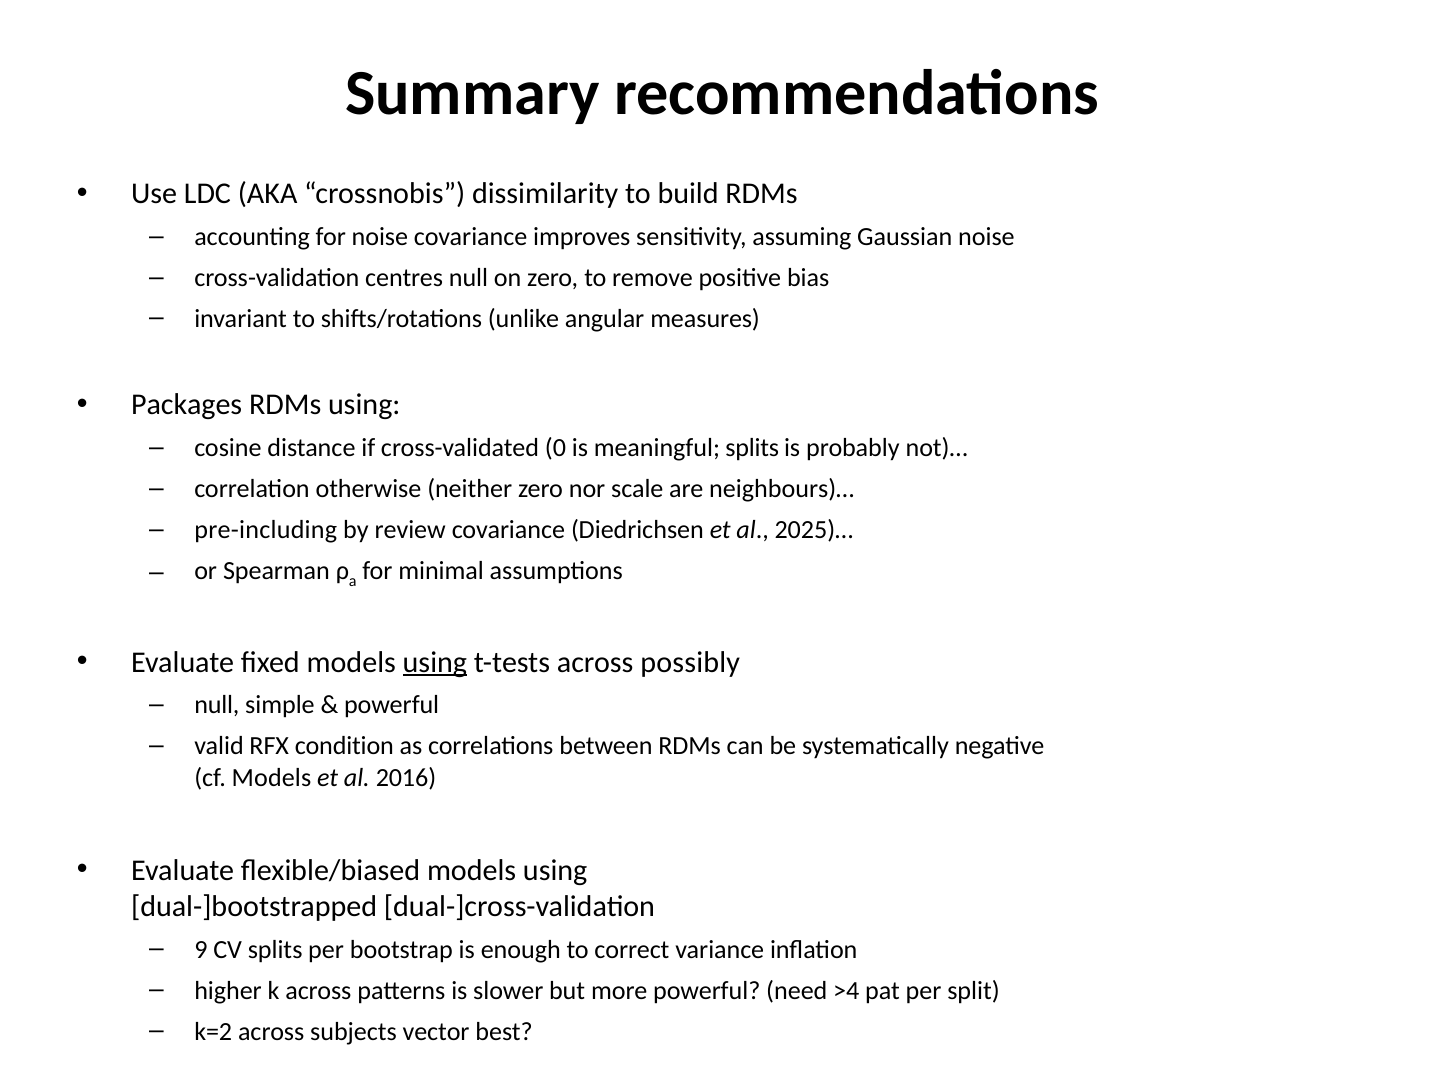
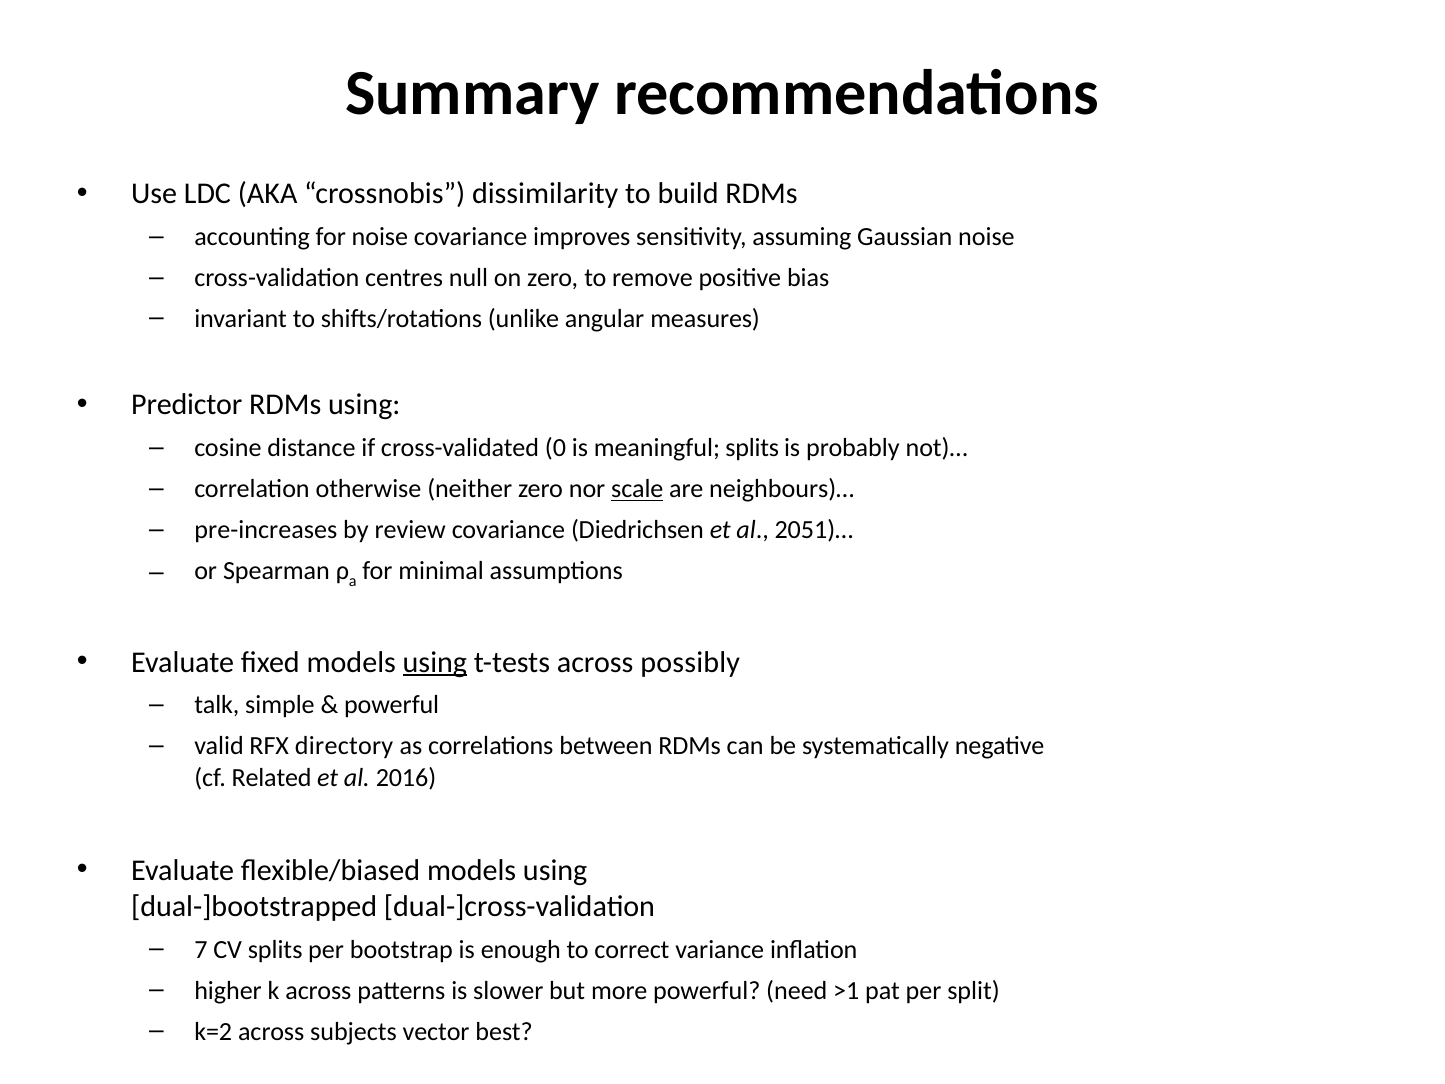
Packages: Packages -> Predictor
scale underline: none -> present
pre-including: pre-including -> pre-increases
2025)…: 2025)… -> 2051)…
null at (217, 705): null -> talk
condition: condition -> directory
cf Models: Models -> Related
9: 9 -> 7
>4: >4 -> >1
